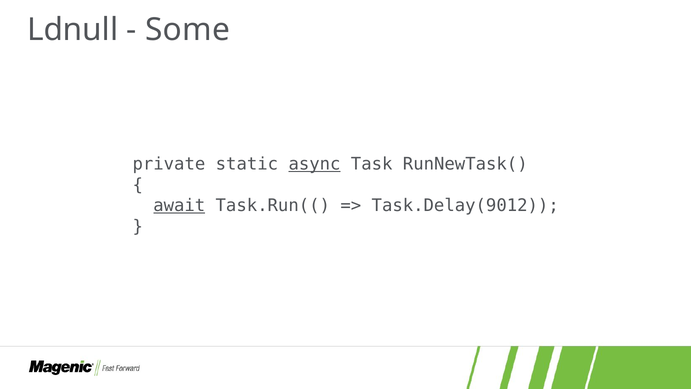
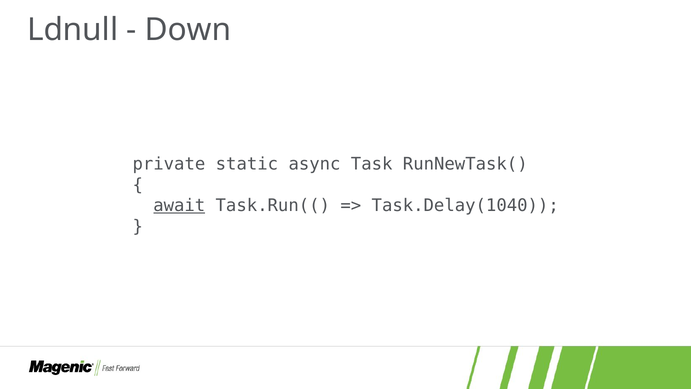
Some: Some -> Down
async underline: present -> none
Task.Delay(9012: Task.Delay(9012 -> Task.Delay(1040
